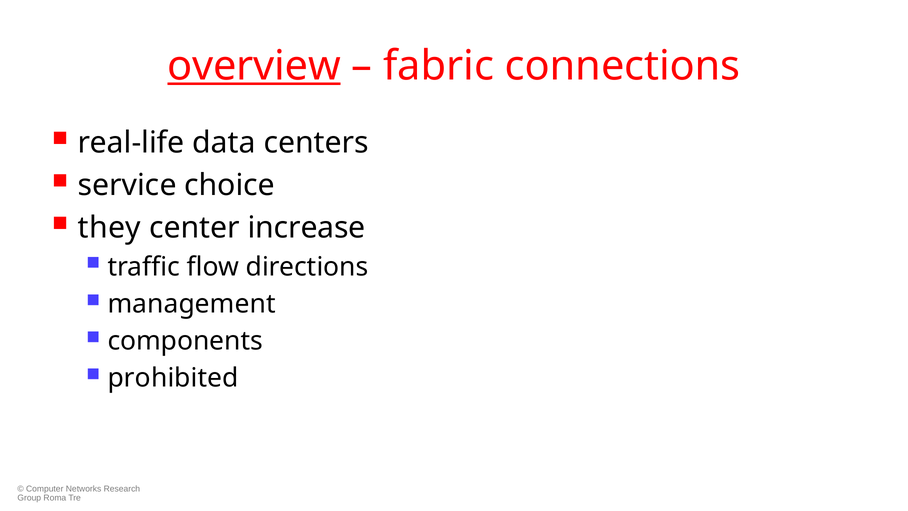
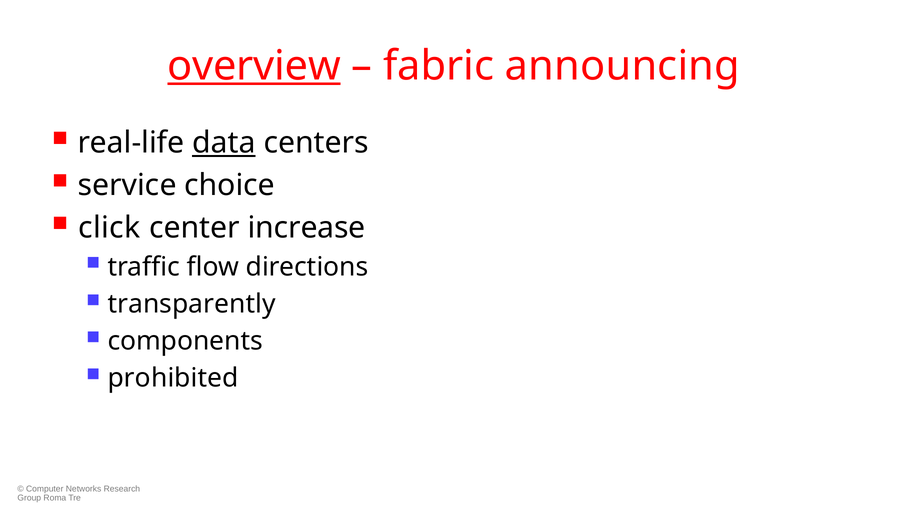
connections: connections -> announcing
data underline: none -> present
they: they -> click
management: management -> transparently
